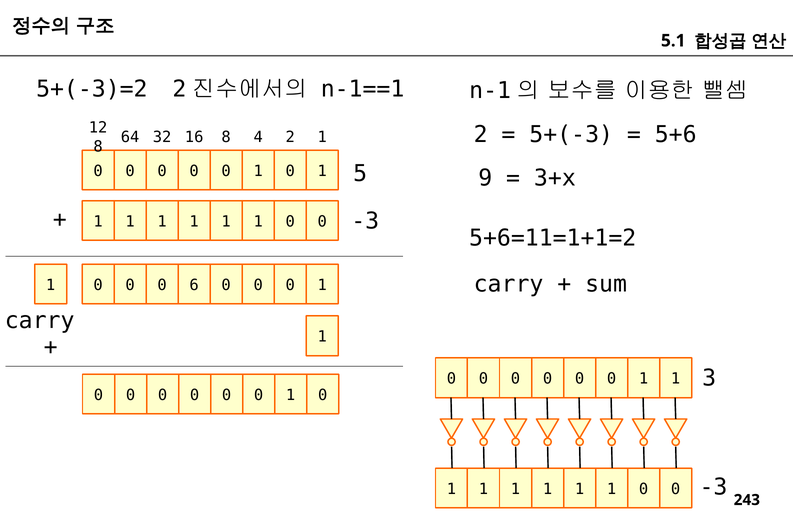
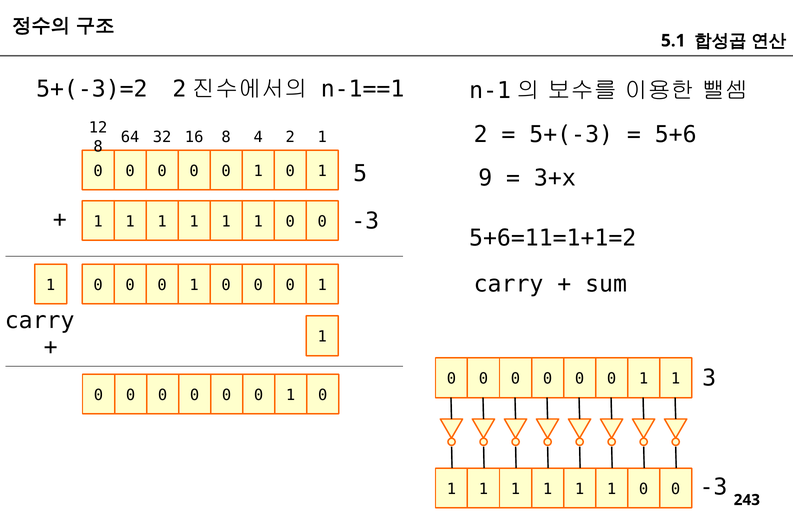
6 at (194, 285): 6 -> 1
